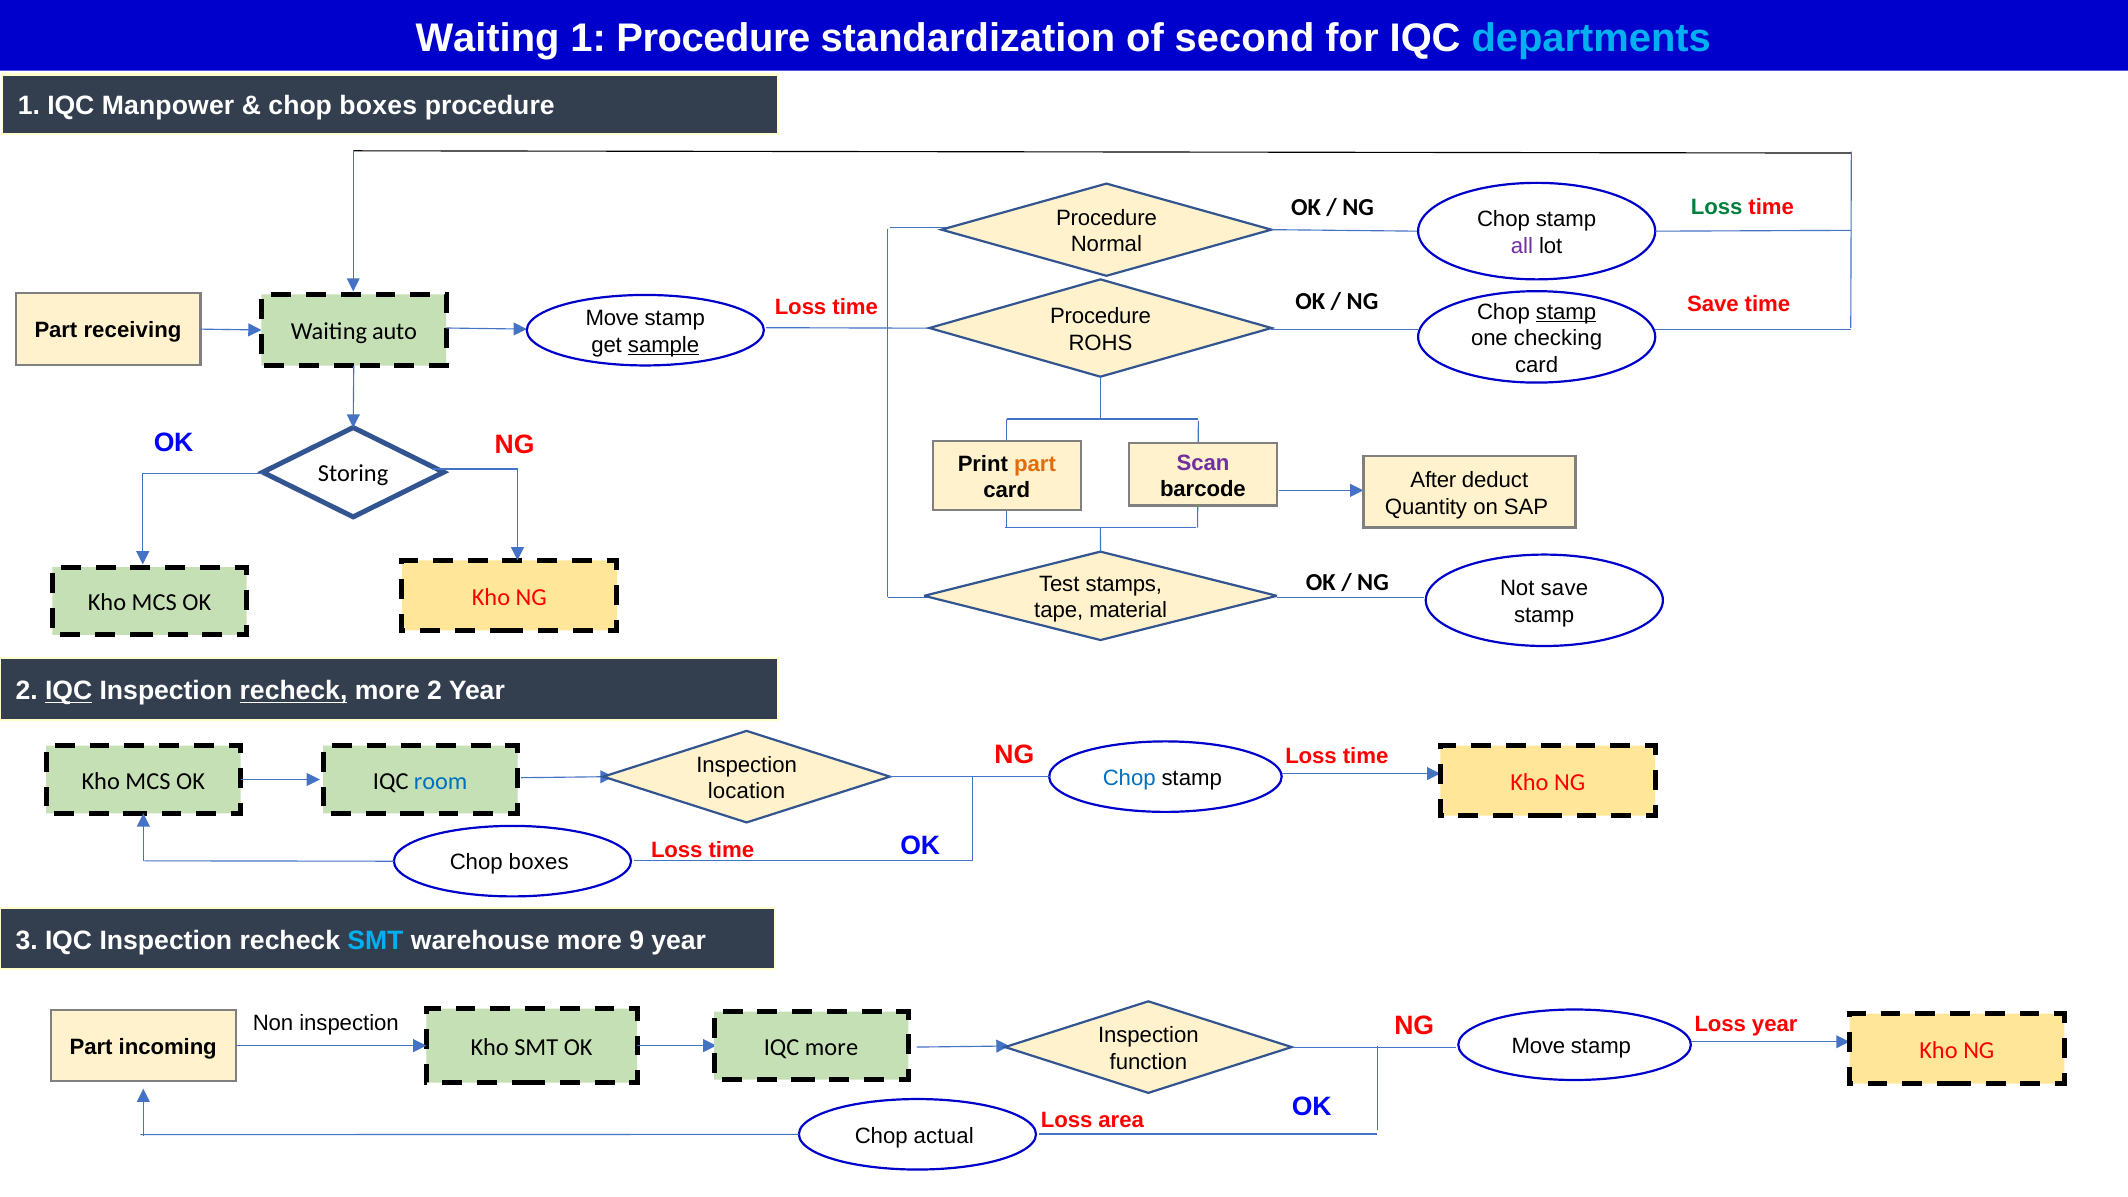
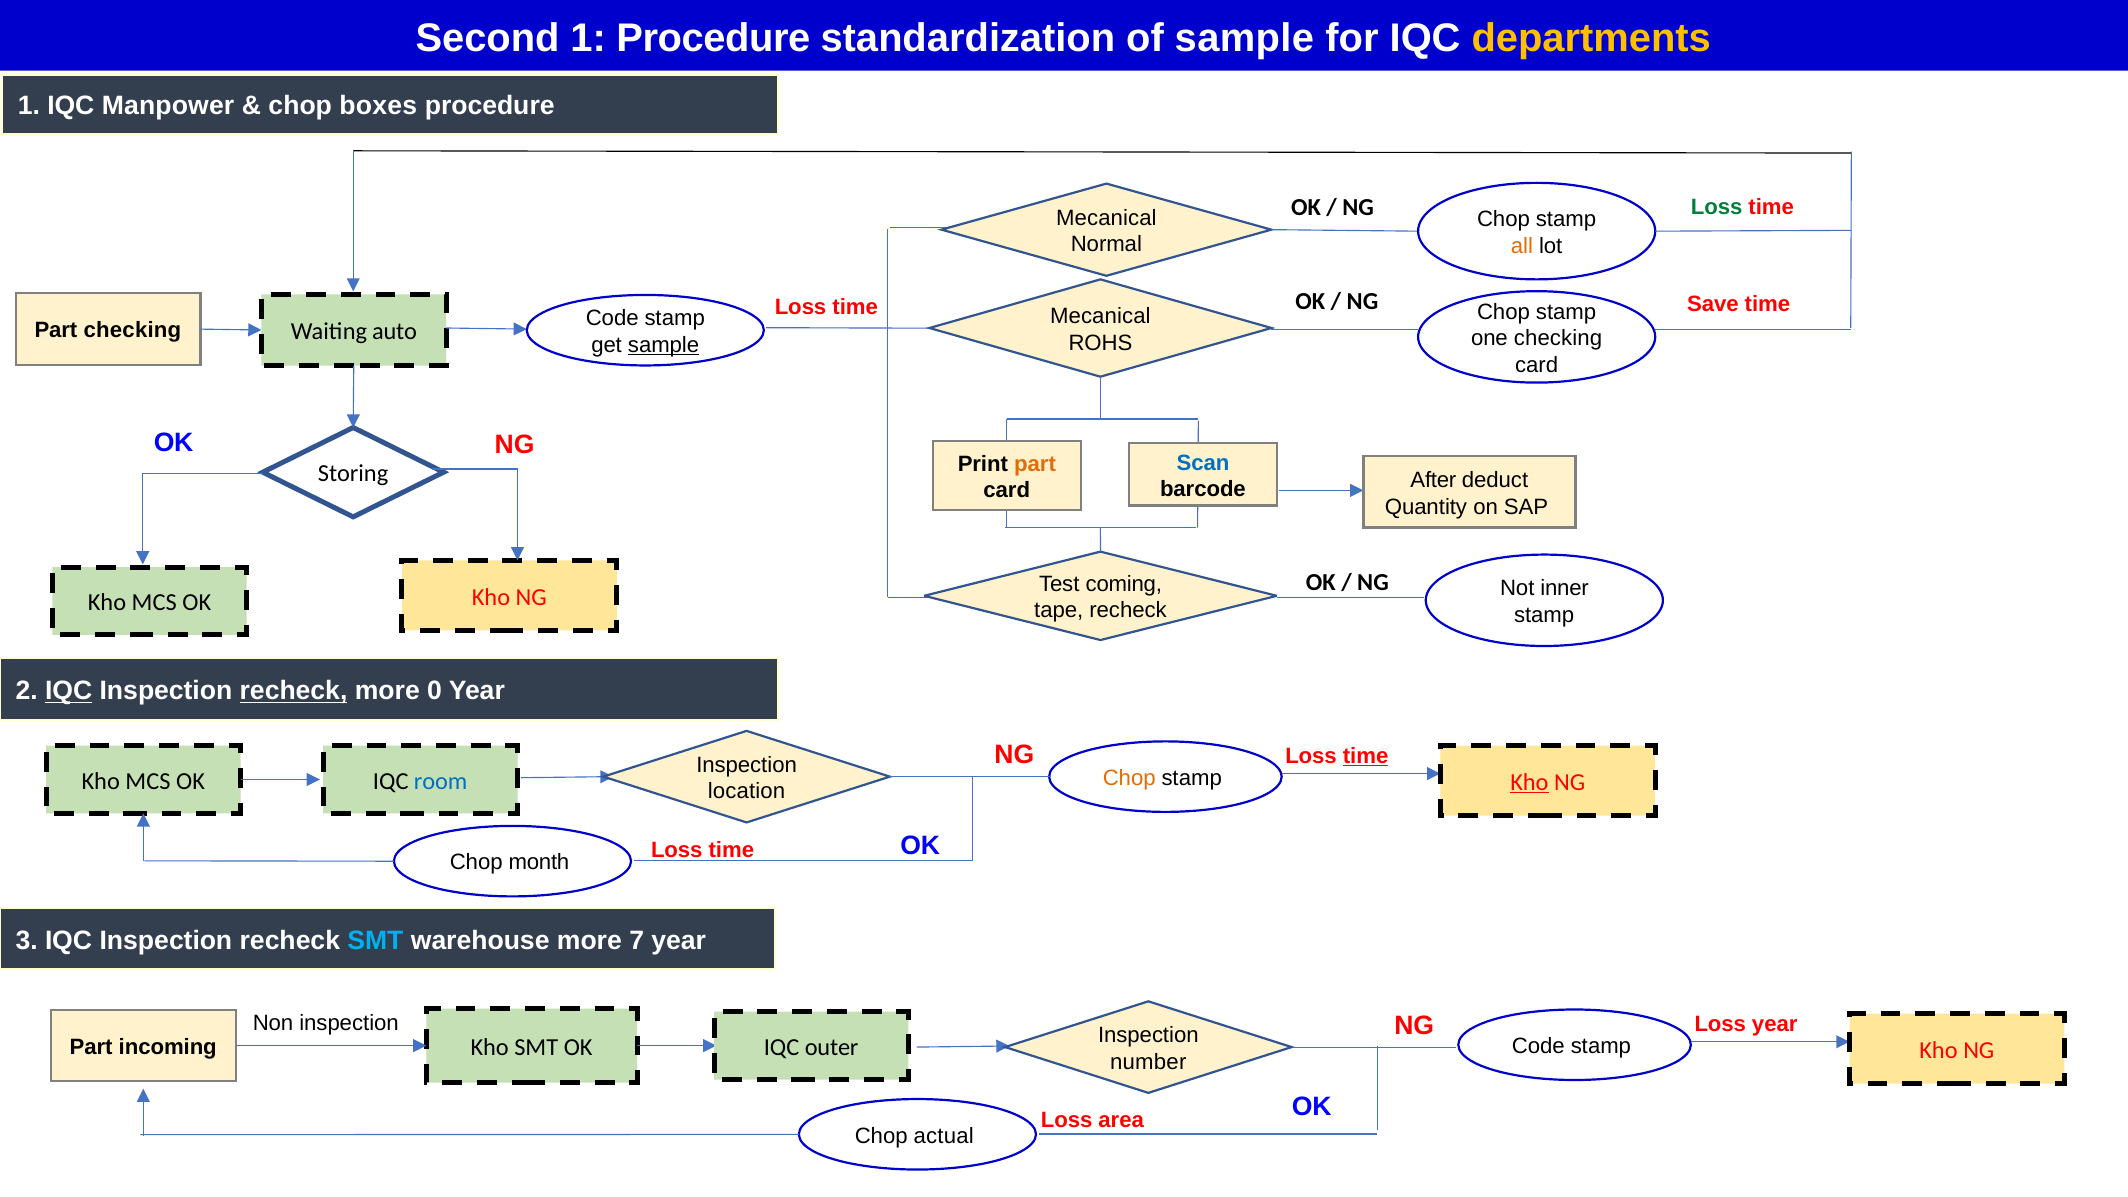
Waiting at (488, 38): Waiting -> Second
of second: second -> sample
departments colour: light blue -> yellow
Procedure at (1107, 218): Procedure -> Mecanical
all colour: purple -> orange
stamp at (1566, 312) underline: present -> none
Procedure at (1100, 316): Procedure -> Mecanical
Move at (612, 318): Move -> Code
Part receiving: receiving -> checking
Scan colour: purple -> blue
stamps: stamps -> coming
Not save: save -> inner
tape material: material -> recheck
more 2: 2 -> 0
time at (1366, 756) underline: none -> present
Chop at (1129, 778) colour: blue -> orange
Kho at (1529, 782) underline: none -> present
boxes at (539, 863): boxes -> month
9: 9 -> 7
Move at (1538, 1046): Move -> Code
IQC more: more -> outer
function: function -> number
